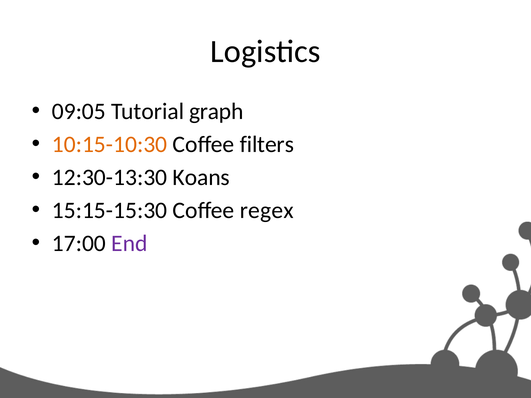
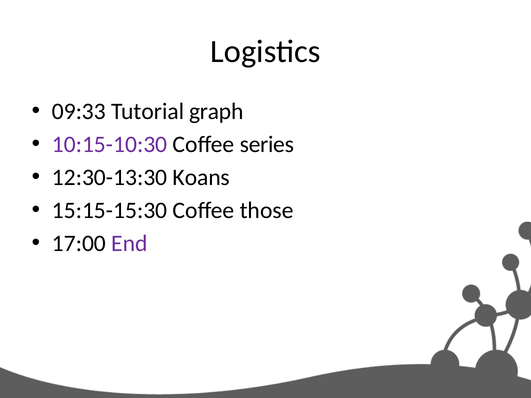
09:05: 09:05 -> 09:33
10:15-10:30 colour: orange -> purple
filters: filters -> series
regex: regex -> those
